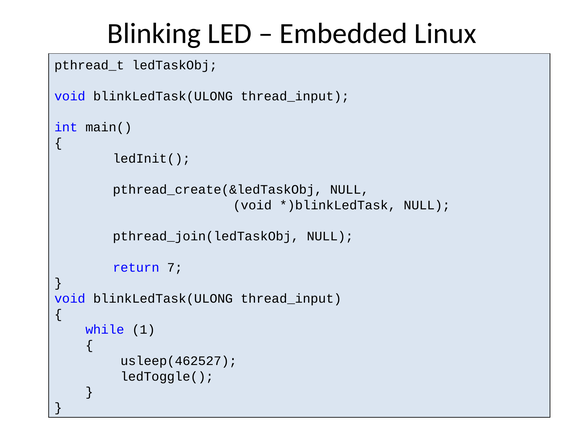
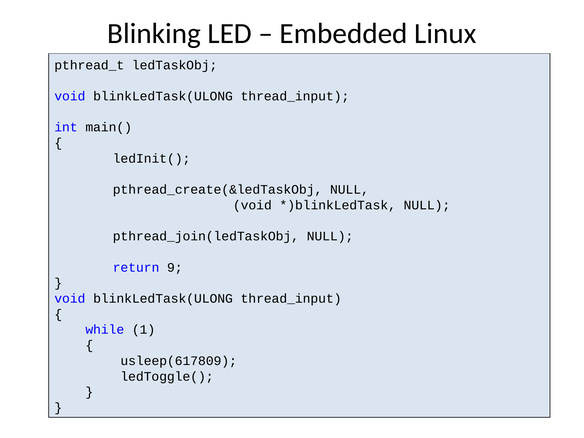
7: 7 -> 9
usleep(462527: usleep(462527 -> usleep(617809
